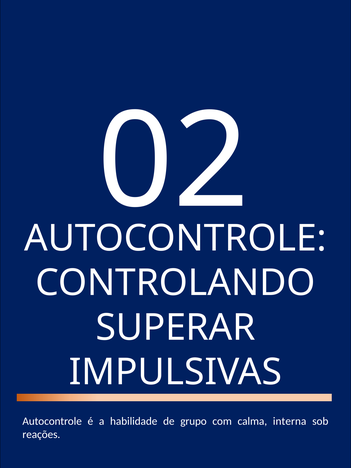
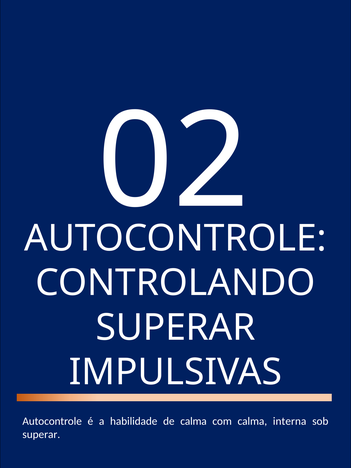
de grupo: grupo -> calma
reações at (41, 434): reações -> superar
